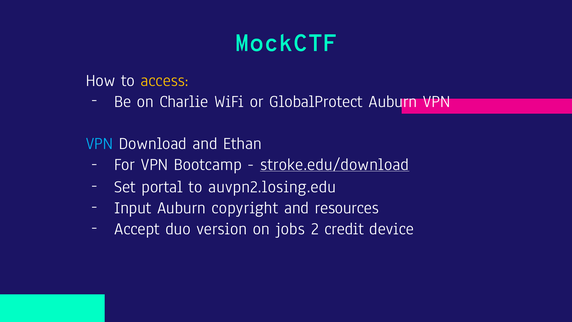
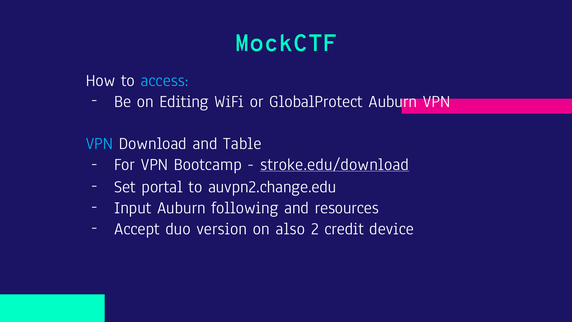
access colour: yellow -> light blue
Charlie: Charlie -> Editing
Ethan: Ethan -> Table
auvpn2.losing.edu: auvpn2.losing.edu -> auvpn2.change.edu
copyright: copyright -> following
jobs: jobs -> also
